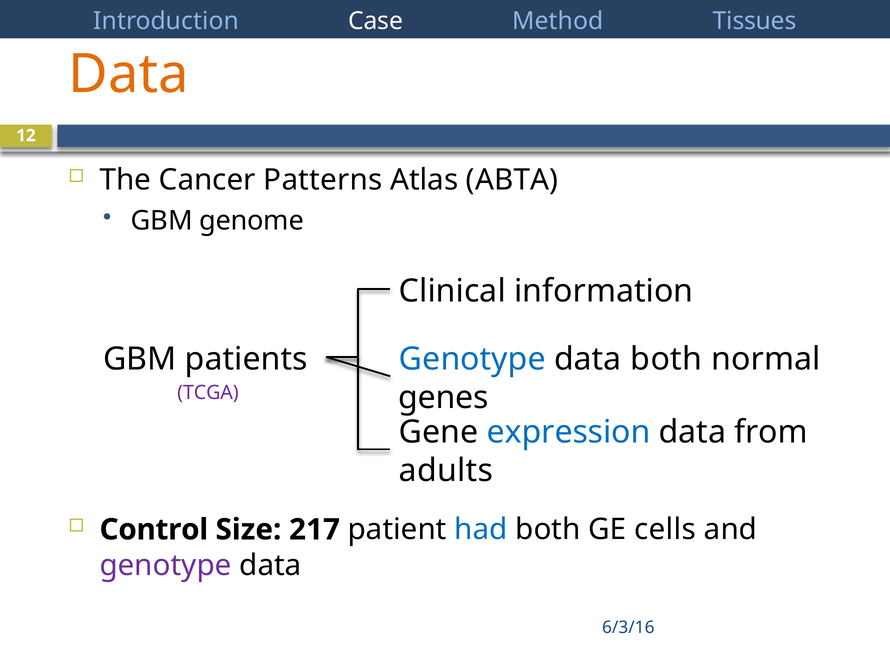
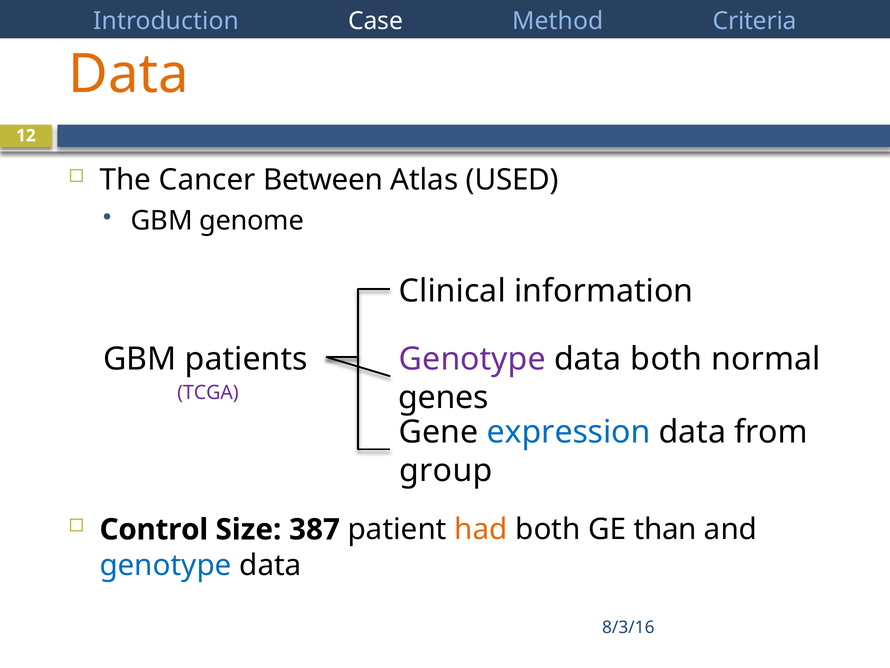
Tissues: Tissues -> Criteria
Patterns: Patterns -> Between
ABTA: ABTA -> USED
Genotype at (472, 359) colour: blue -> purple
adults: adults -> group
217: 217 -> 387
had colour: blue -> orange
cells: cells -> than
genotype at (166, 565) colour: purple -> blue
6/3/16: 6/3/16 -> 8/3/16
